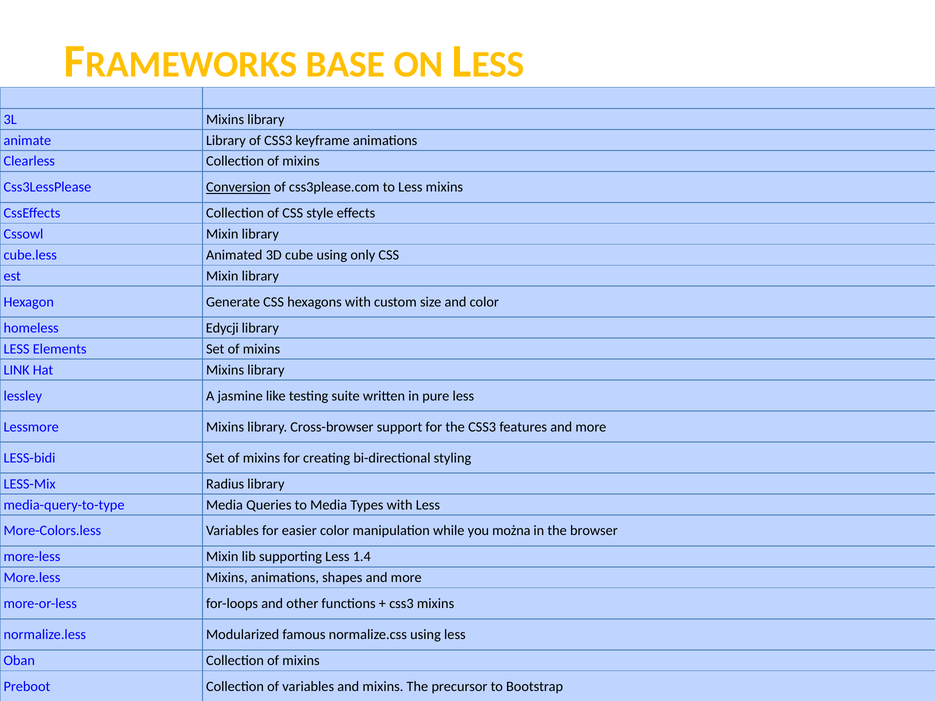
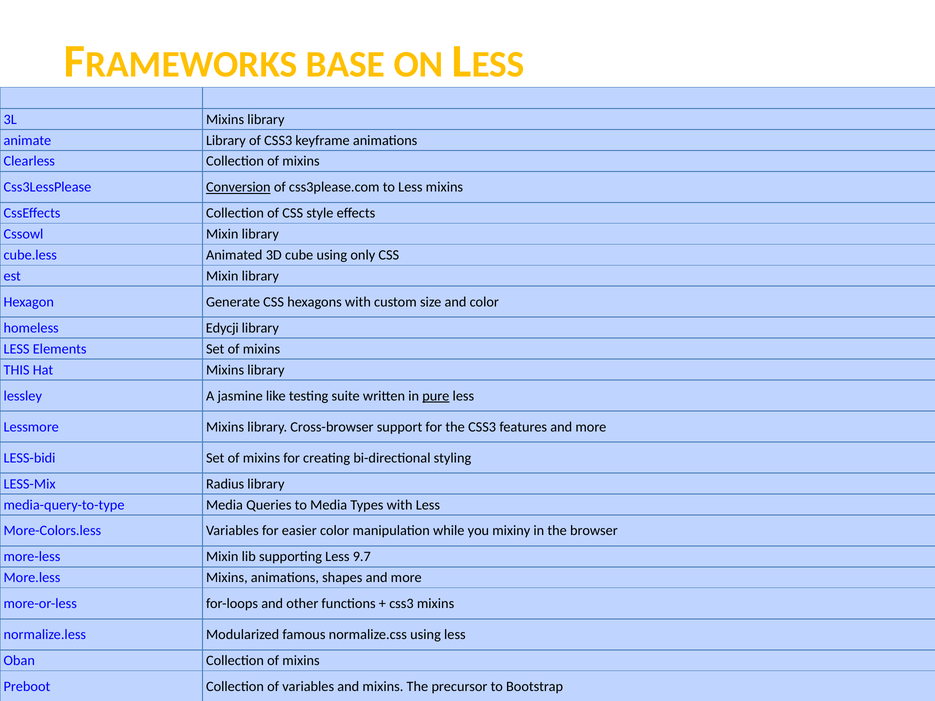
LINK: LINK -> THIS
pure underline: none -> present
można: można -> mixiny
1.4: 1.4 -> 9.7
